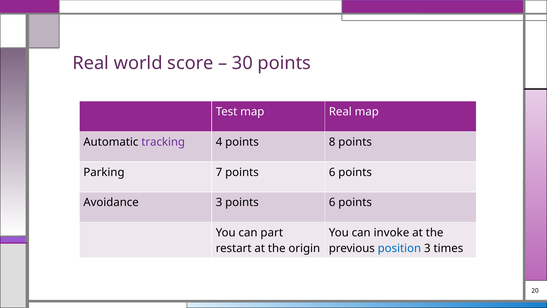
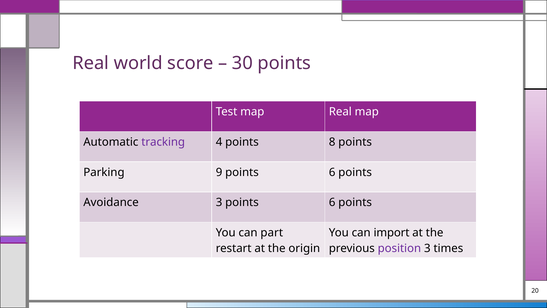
7: 7 -> 9
invoke: invoke -> import
position colour: blue -> purple
